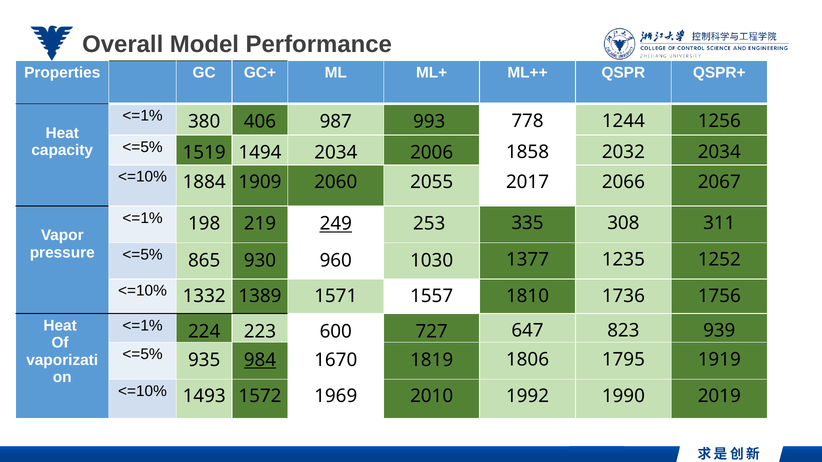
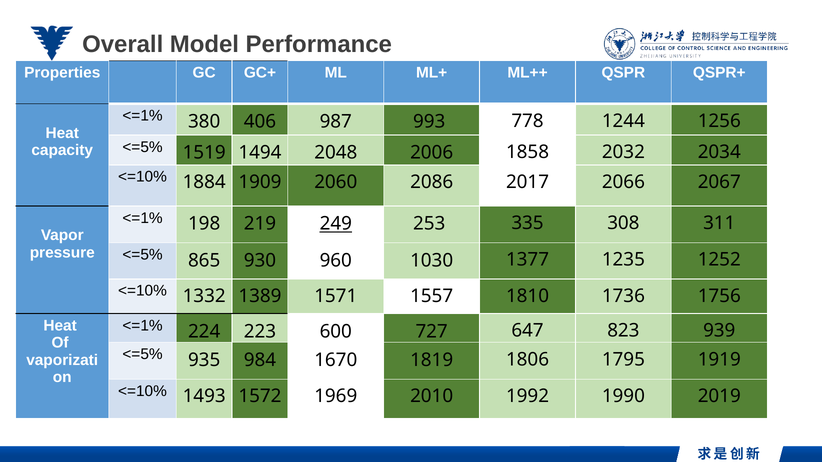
1494 2034: 2034 -> 2048
2055: 2055 -> 2086
984 underline: present -> none
